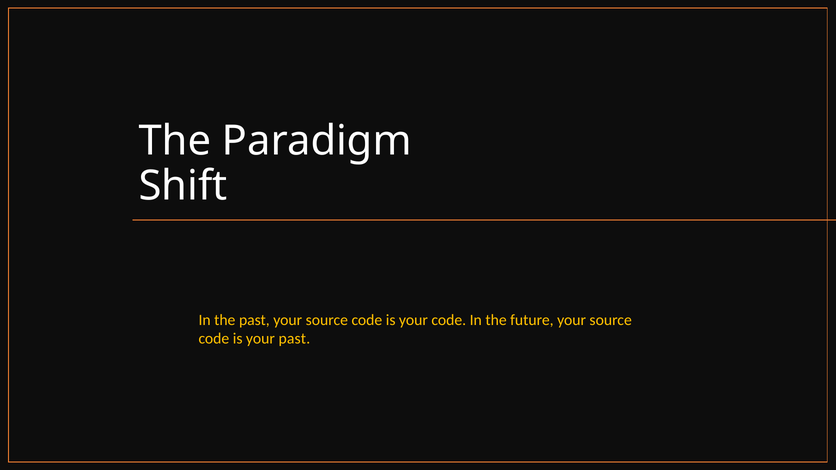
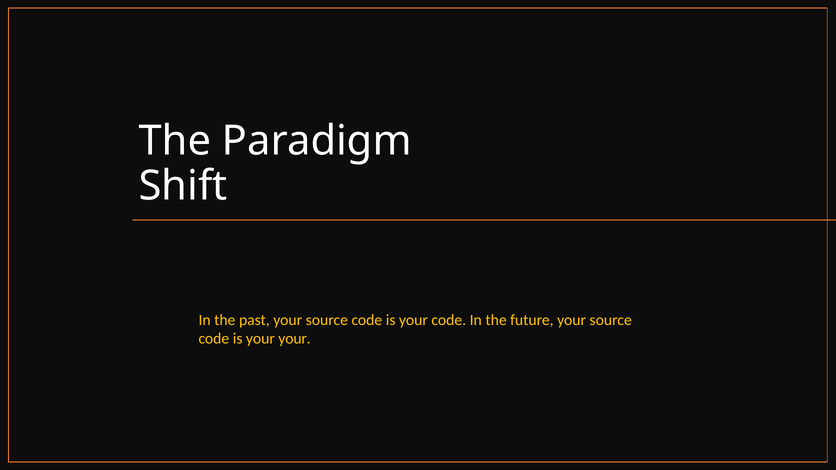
your past: past -> your
